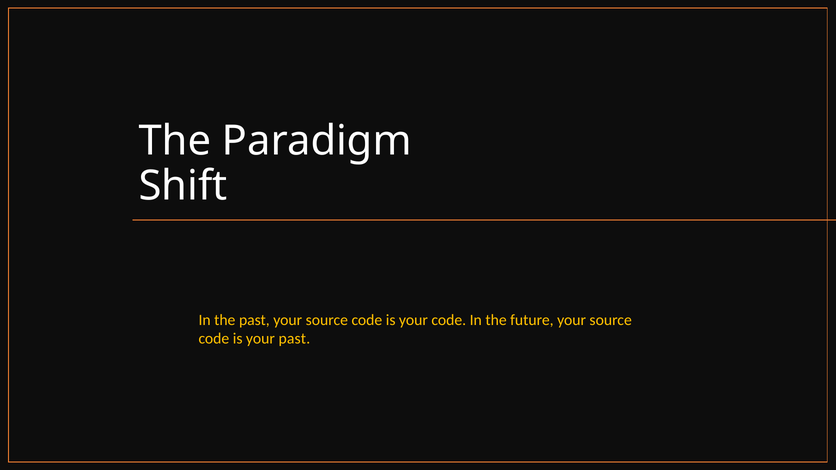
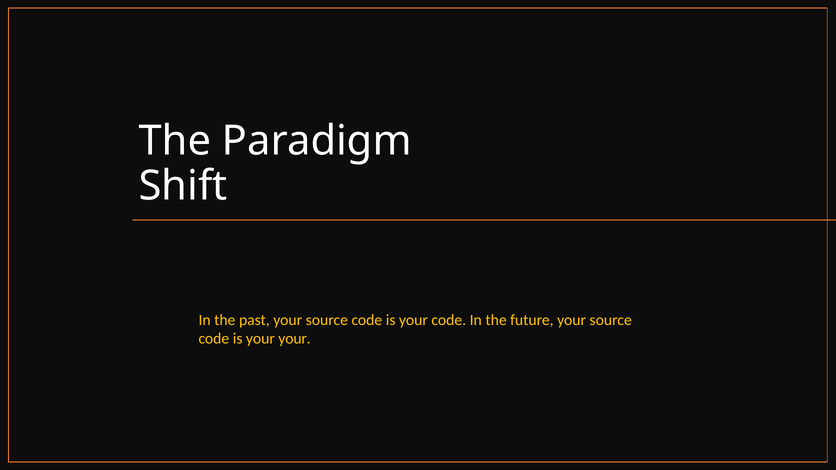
your past: past -> your
